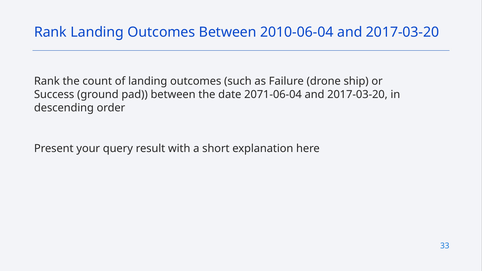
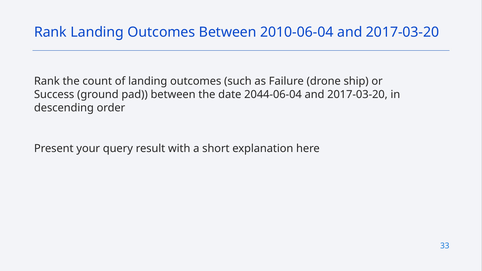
2071-06-04: 2071-06-04 -> 2044-06-04
